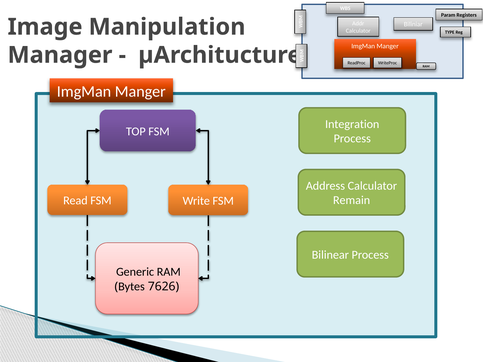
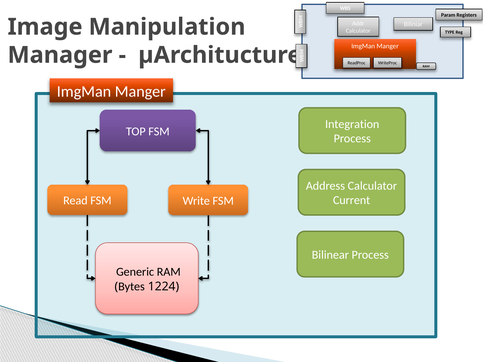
Remain: Remain -> Current
7626: 7626 -> 1224
